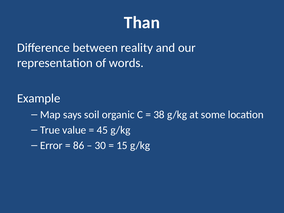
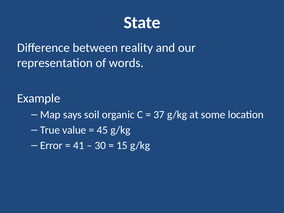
Than: Than -> State
38: 38 -> 37
86: 86 -> 41
